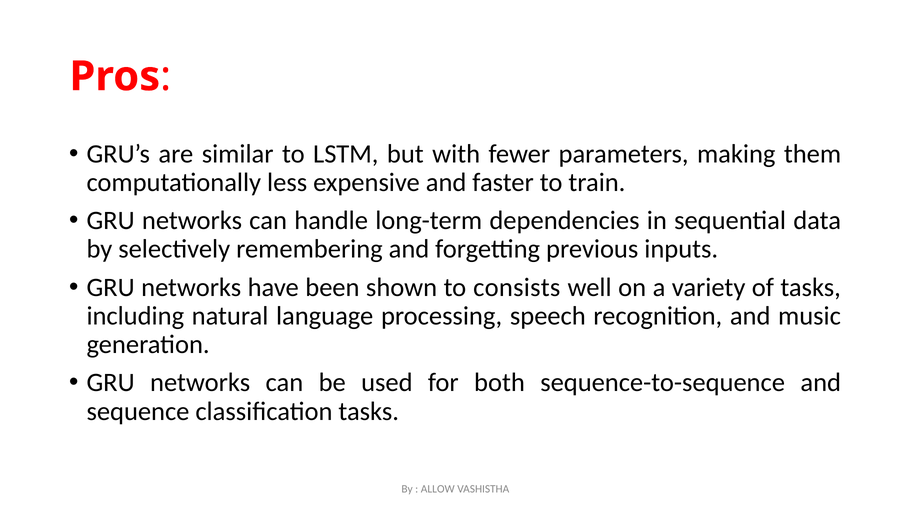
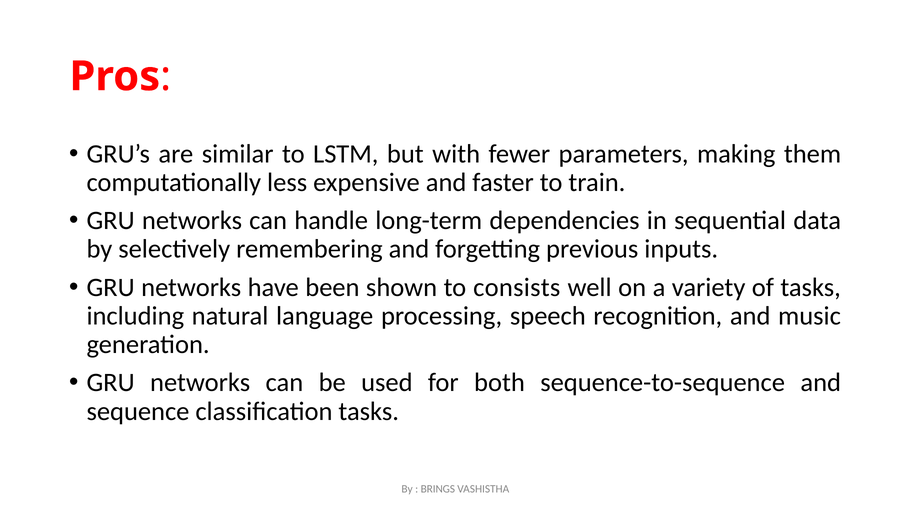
ALLOW: ALLOW -> BRINGS
